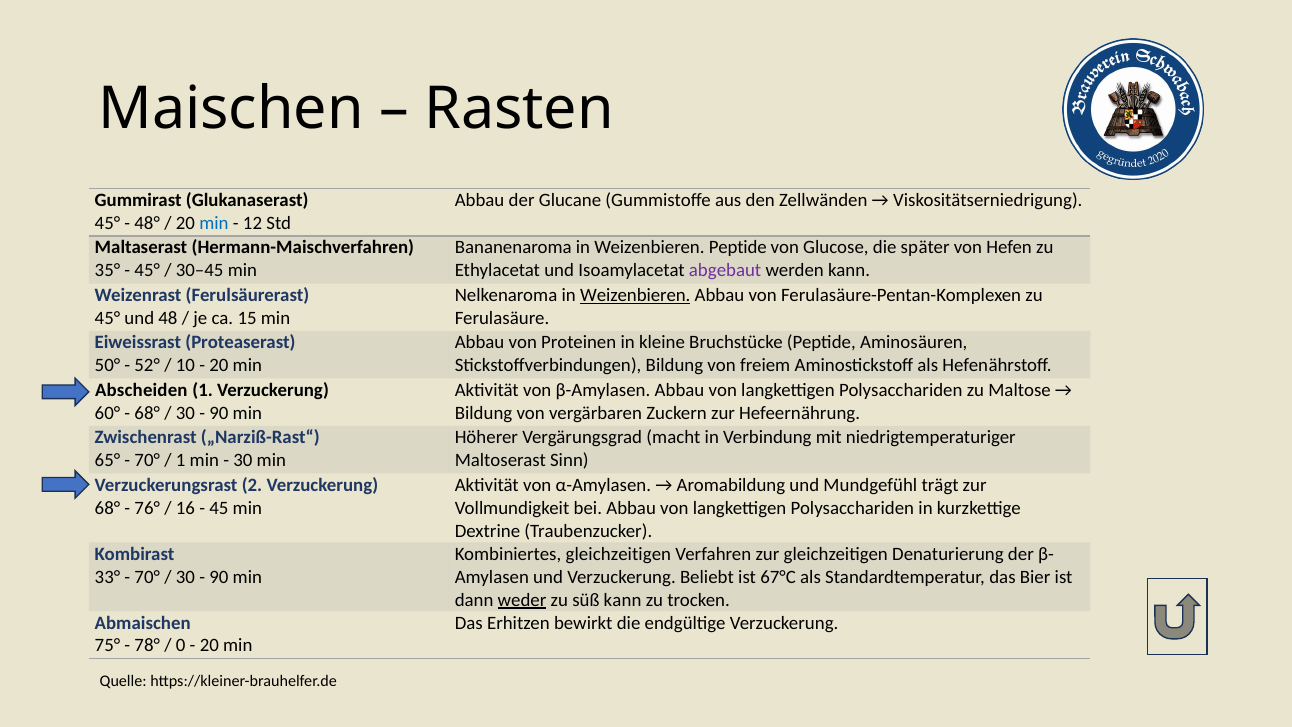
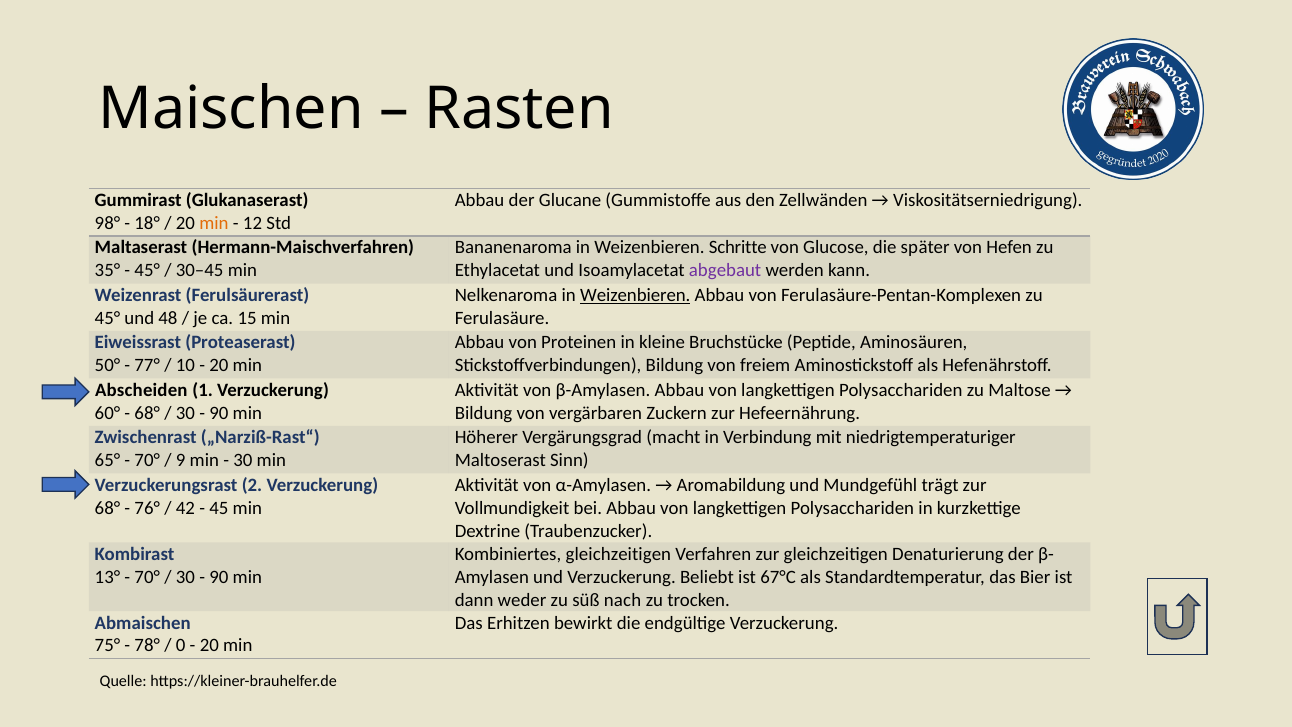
45° at (107, 223): 45° -> 98°
48°: 48° -> 18°
min at (214, 223) colour: blue -> orange
Weizenbieren Peptide: Peptide -> Schritte
52°: 52° -> 77°
1 at (181, 460): 1 -> 9
16: 16 -> 42
33°: 33° -> 13°
weder underline: present -> none
süß kann: kann -> nach
